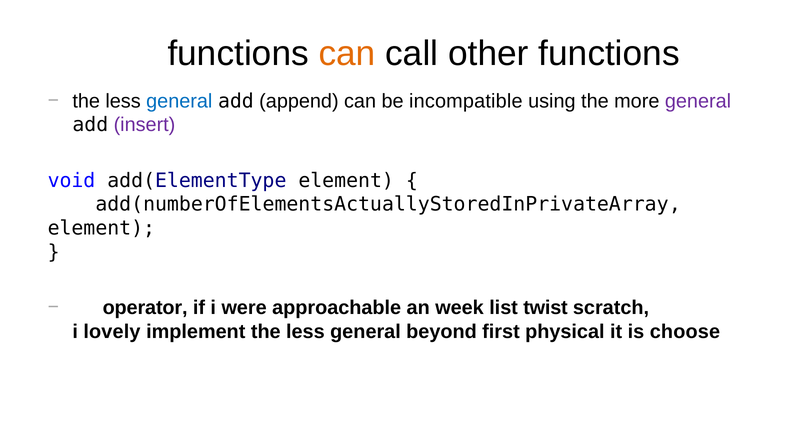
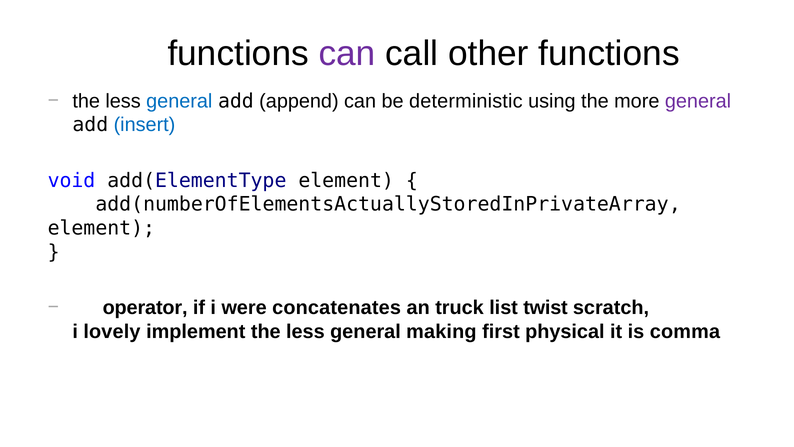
can at (347, 54) colour: orange -> purple
incompatible: incompatible -> deterministic
insert colour: purple -> blue
approachable: approachable -> concatenates
week: week -> truck
beyond: beyond -> making
choose: choose -> comma
